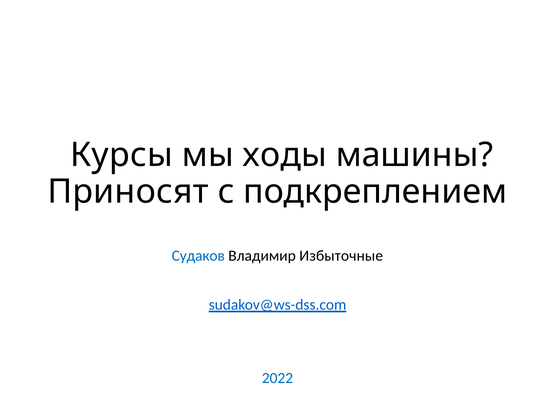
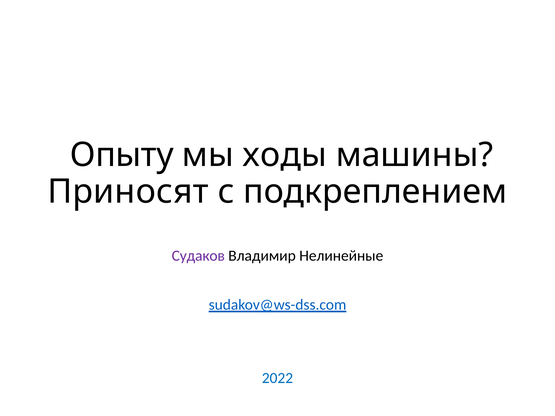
Курсы: Курсы -> Опыту
Судаков colour: blue -> purple
Избыточные: Избыточные -> Нелинейные
